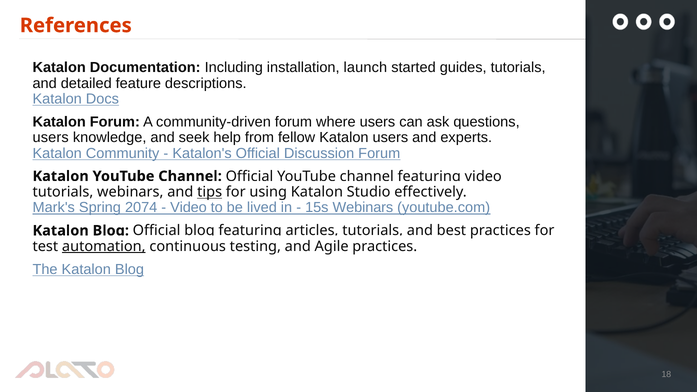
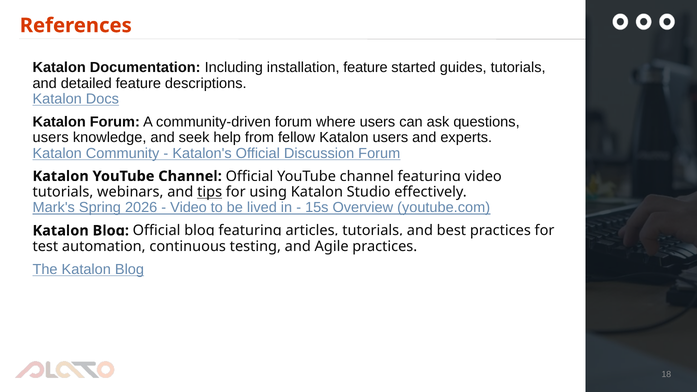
installation launch: launch -> feature
2074: 2074 -> 2026
15s Webinars: Webinars -> Overview
automation underline: present -> none
